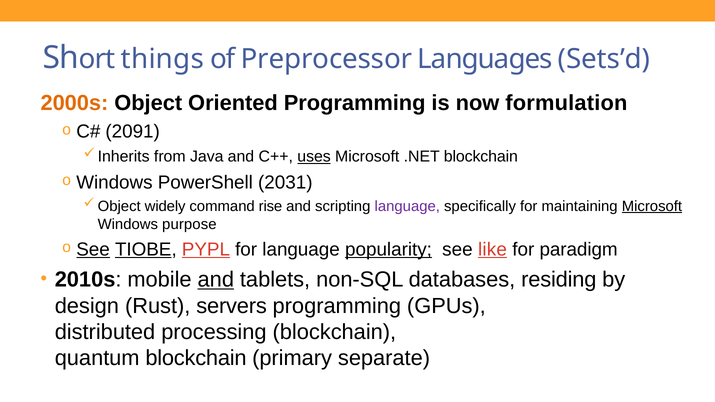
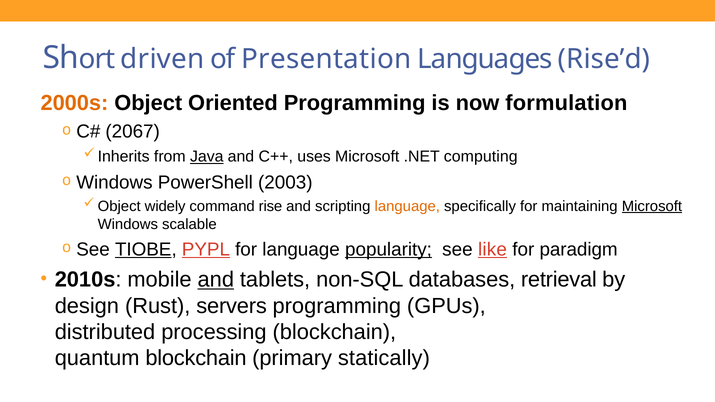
things: things -> driven
Preprocessor: Preprocessor -> Presentation
Sets’d: Sets’d -> Rise’d
2091: 2091 -> 2067
Java underline: none -> present
uses underline: present -> none
.NET blockchain: blockchain -> computing
2031: 2031 -> 2003
language at (407, 206) colour: purple -> orange
purpose: purpose -> scalable
See at (93, 250) underline: present -> none
residing: residing -> retrieval
separate: separate -> statically
